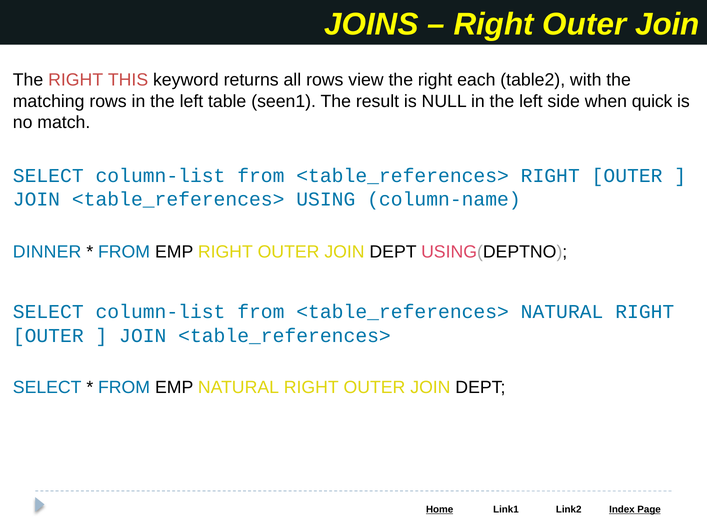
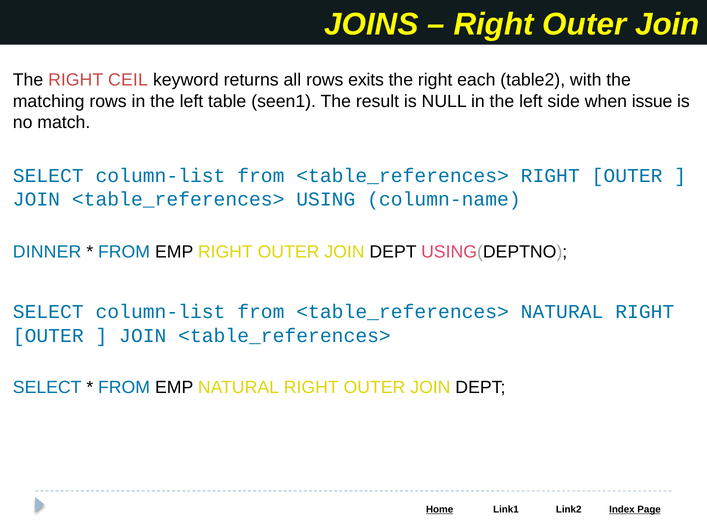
THIS: THIS -> CEIL
view: view -> exits
quick: quick -> issue
